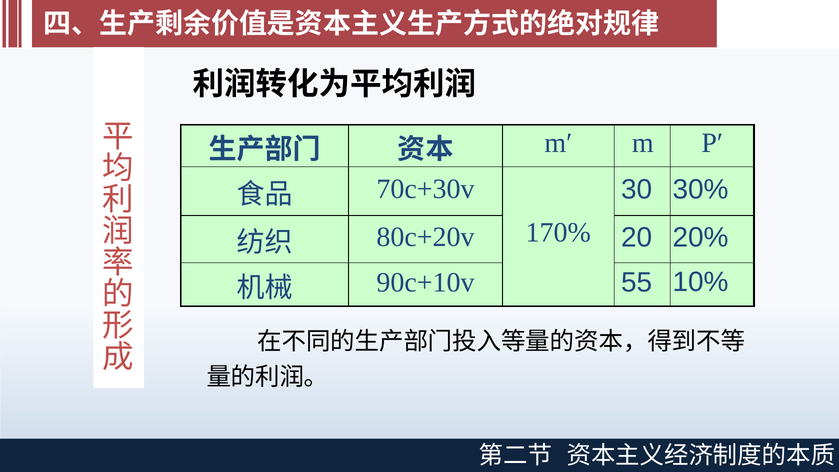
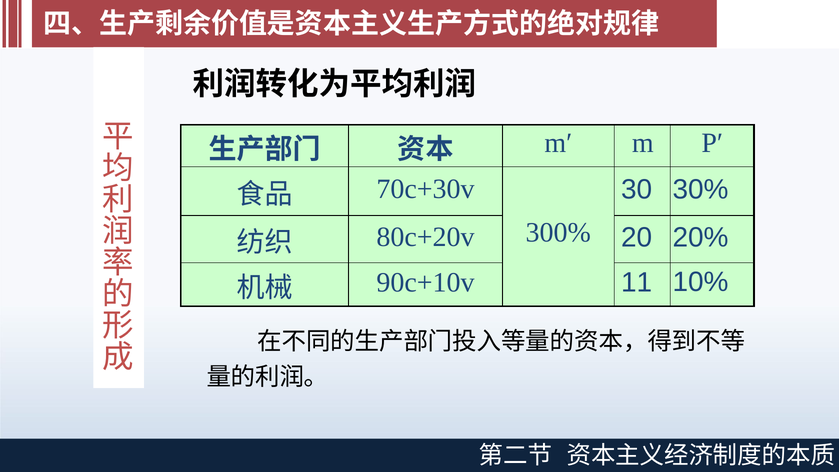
170%: 170% -> 300%
55: 55 -> 11
